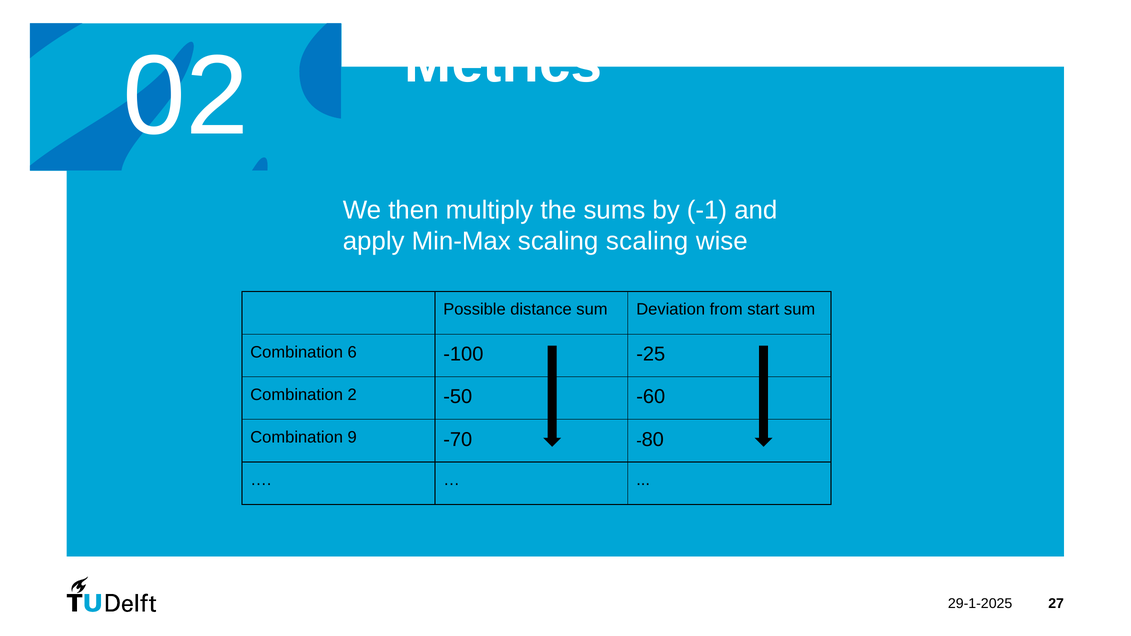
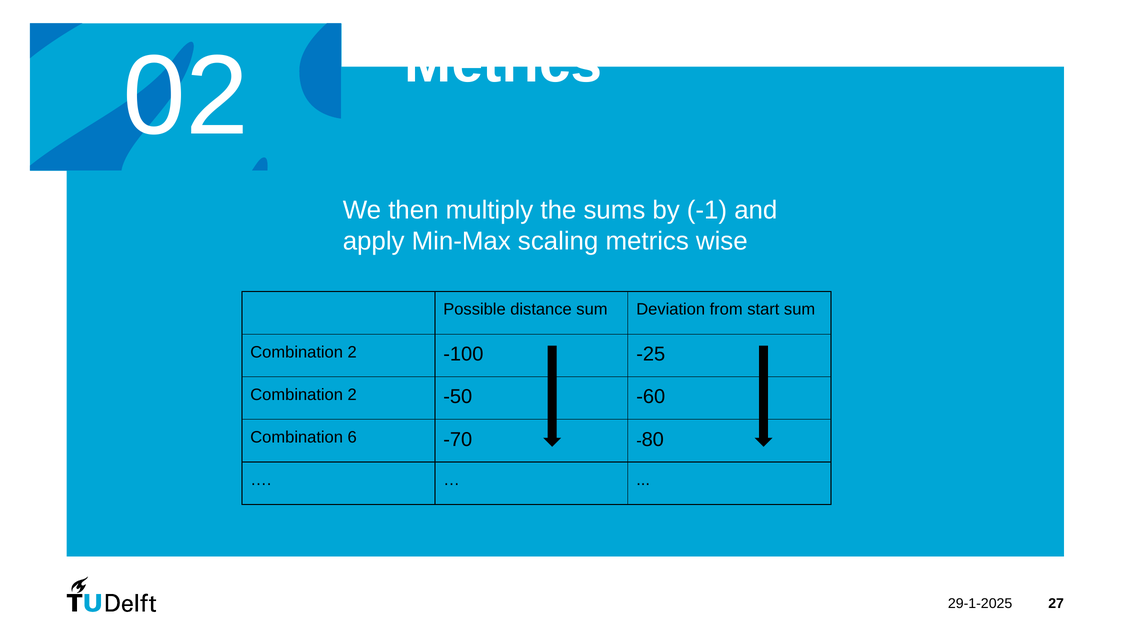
scaling scaling: scaling -> metrics
6 at (352, 352): 6 -> 2
9: 9 -> 6
